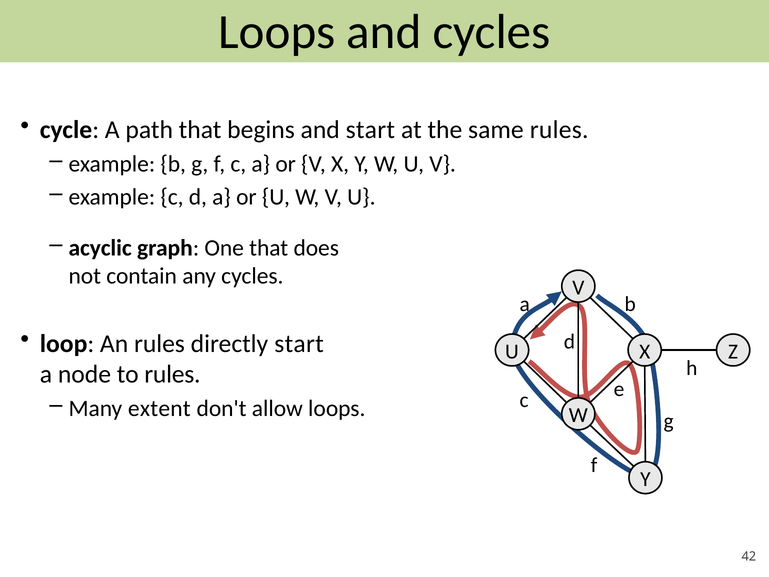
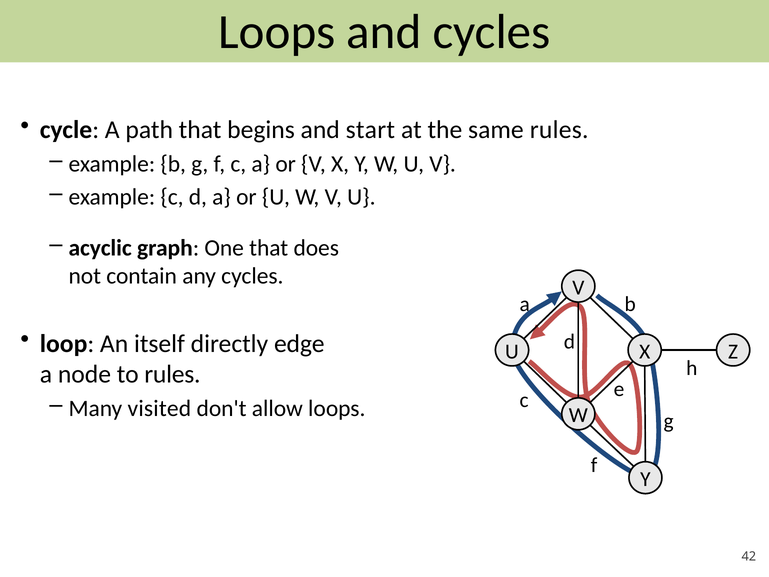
An rules: rules -> itself
directly start: start -> edge
extent: extent -> visited
